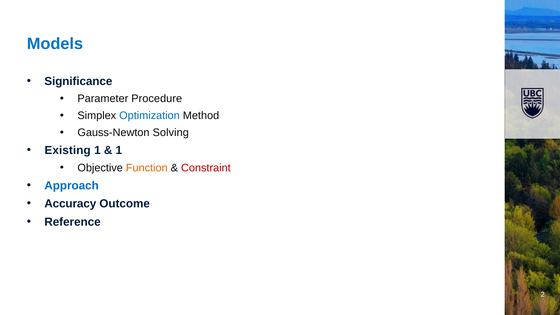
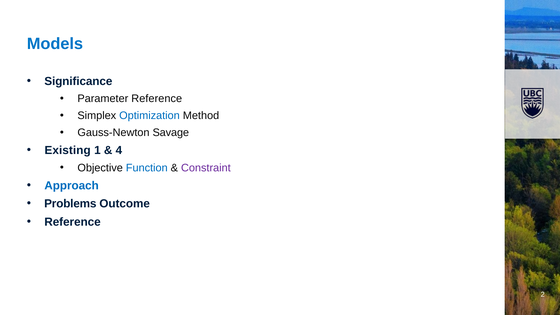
Parameter Procedure: Procedure -> Reference
Solving: Solving -> Savage
1 at (119, 150): 1 -> 4
Function colour: orange -> blue
Constraint colour: red -> purple
Accuracy: Accuracy -> Problems
